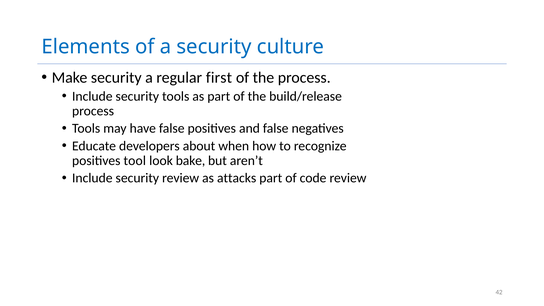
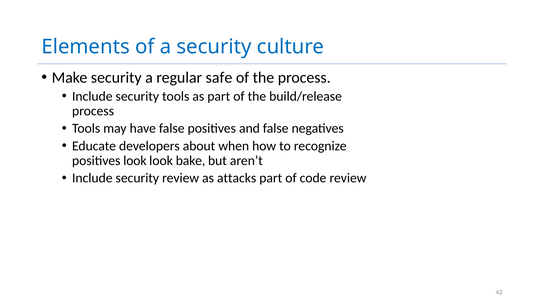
first: first -> safe
positives tool: tool -> look
